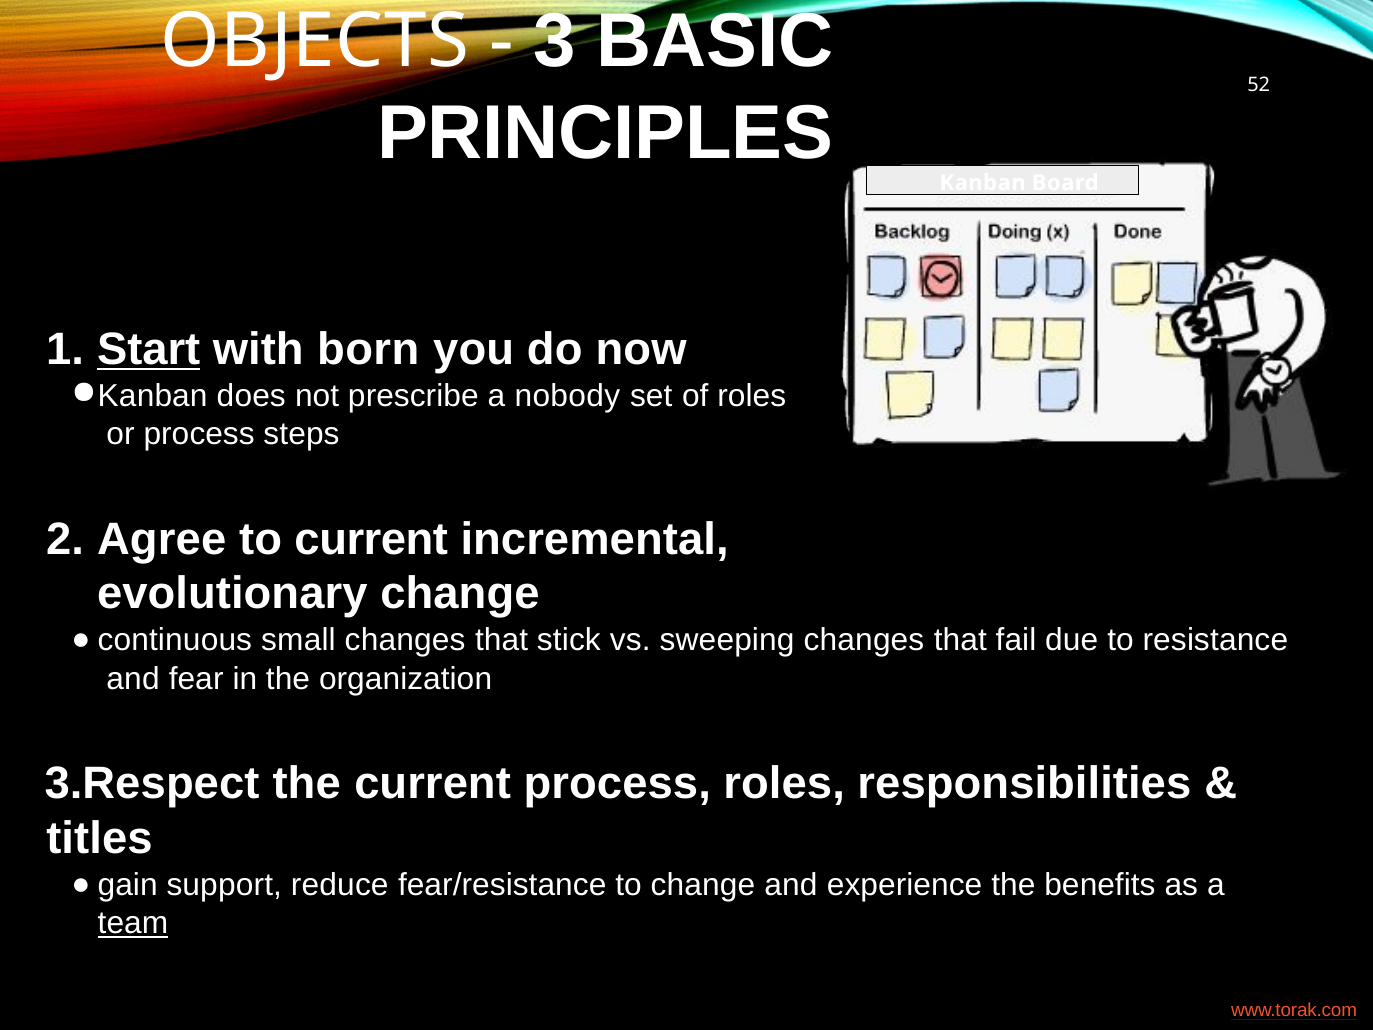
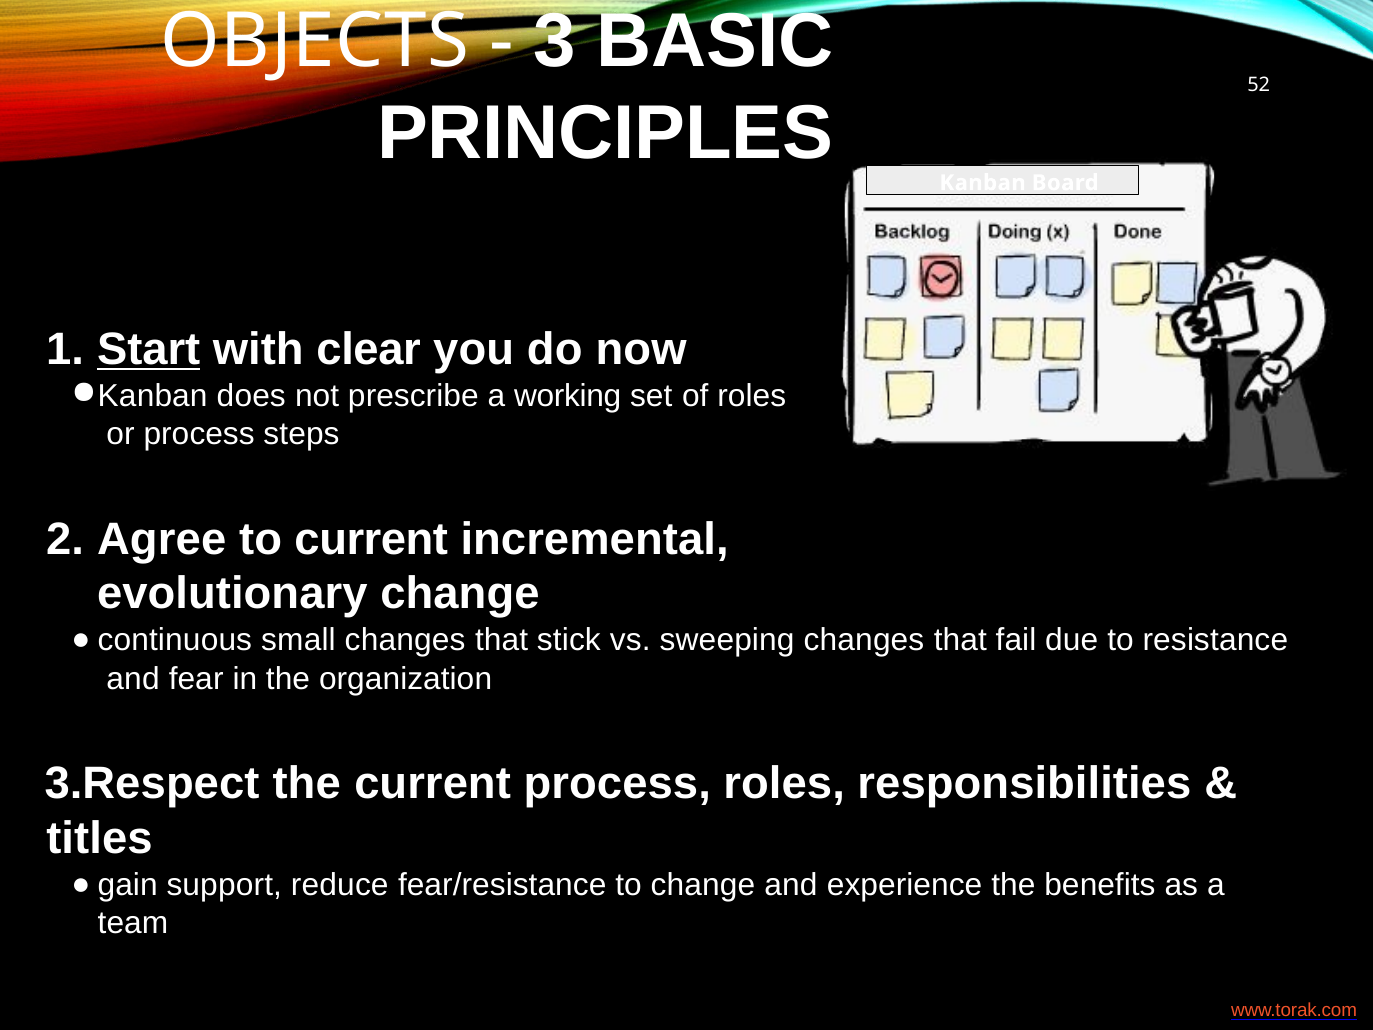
born: born -> clear
nobody: nobody -> working
team underline: present -> none
